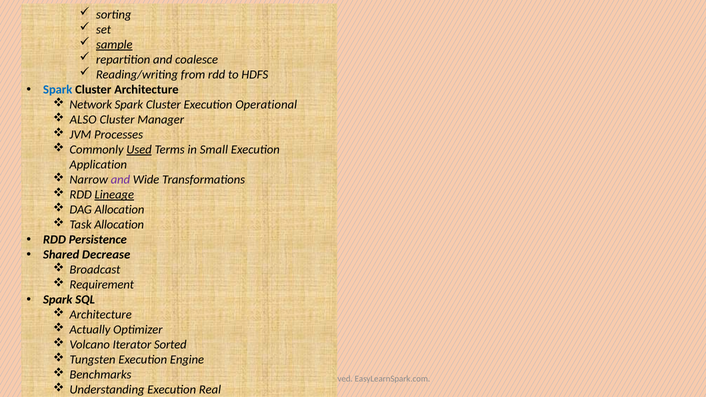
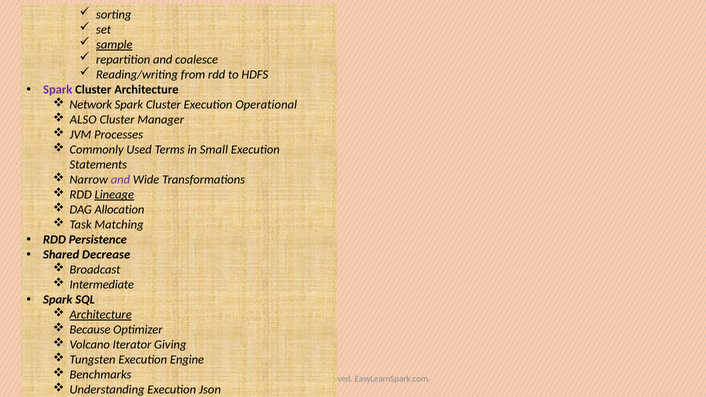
Spark at (58, 90) colour: blue -> purple
Used underline: present -> none
Application: Application -> Statements
Task Allocation: Allocation -> Matching
Requirement: Requirement -> Intermediate
Architecture at (101, 315) underline: none -> present
Actually: Actually -> Because
Sorted: Sorted -> Giving
Real: Real -> Json
